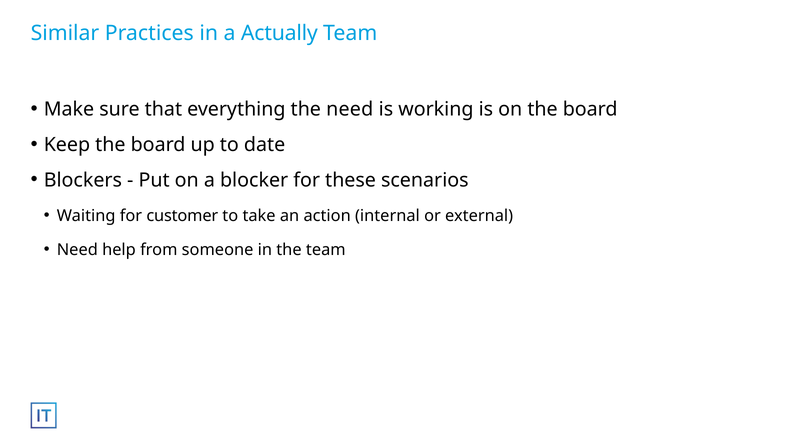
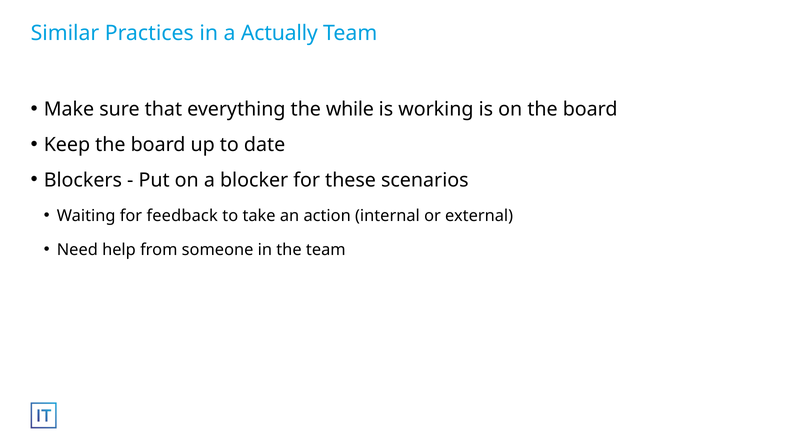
the need: need -> while
customer: customer -> feedback
